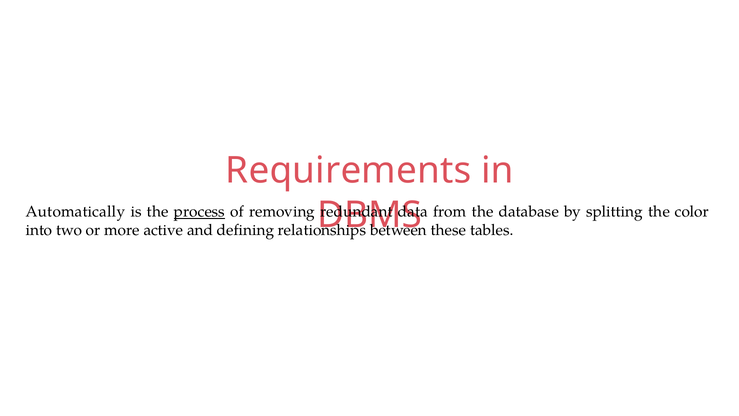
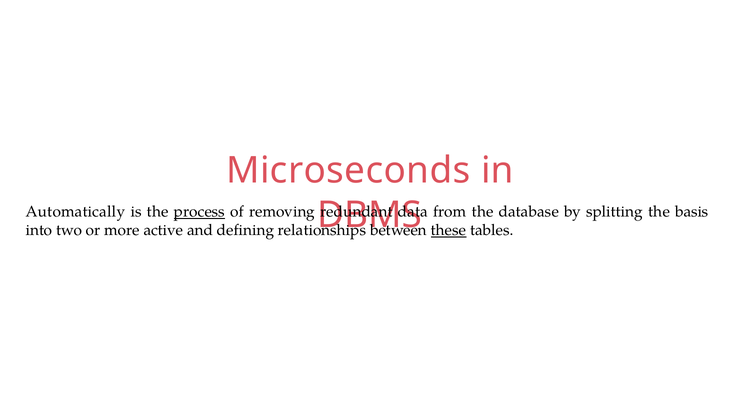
Requirements: Requirements -> Microseconds
color: color -> basis
these underline: none -> present
